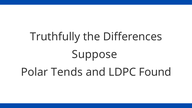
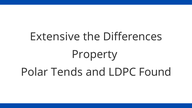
Truthfully: Truthfully -> Extensive
Suppose: Suppose -> Property
